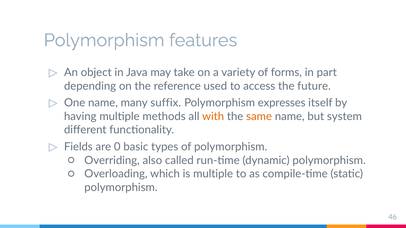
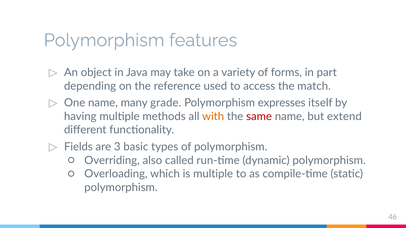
future: future -> match
suffix: suffix -> grade
same colour: orange -> red
system: system -> extend
0: 0 -> 3
